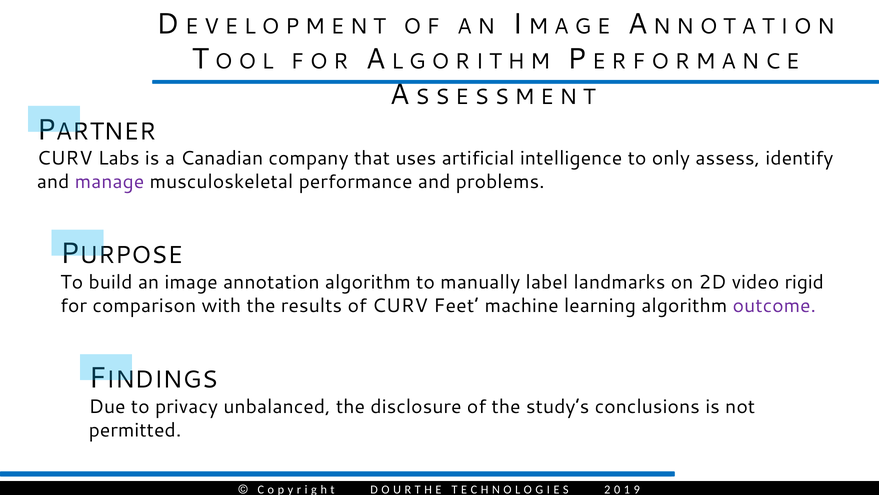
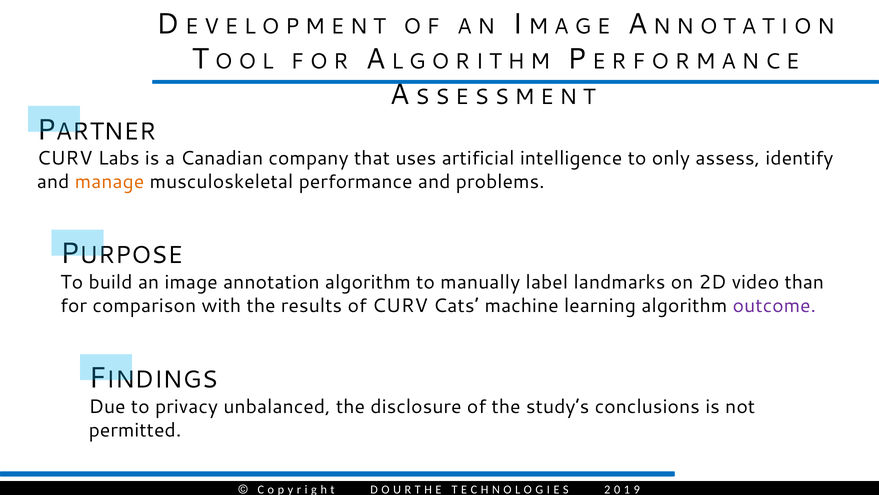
manage colour: purple -> orange
rigid: rigid -> than
Feet: Feet -> Cats
